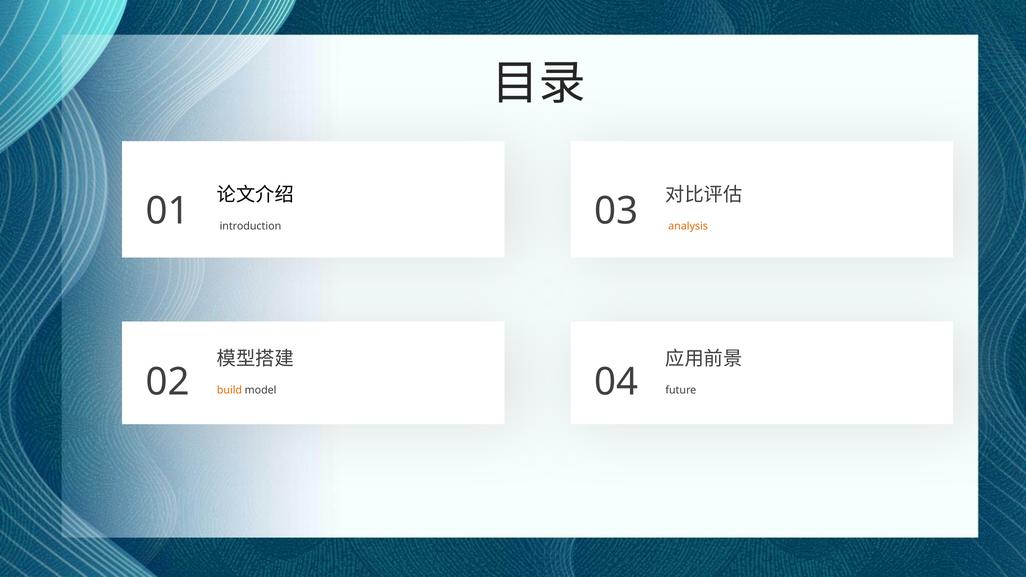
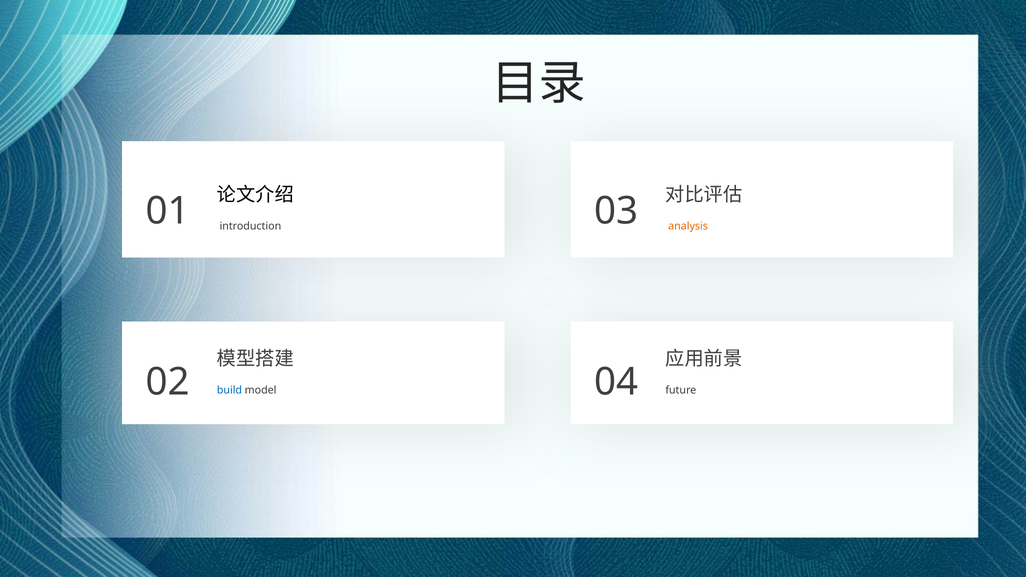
build colour: orange -> blue
